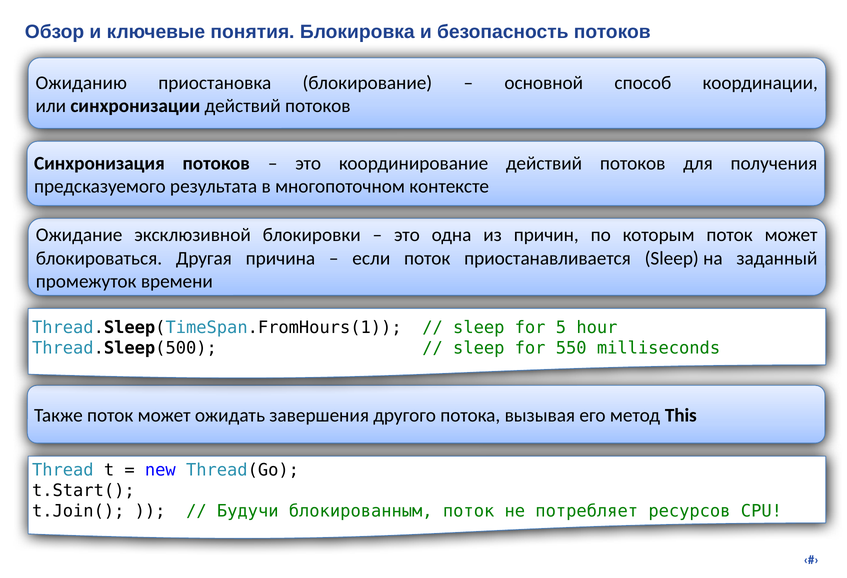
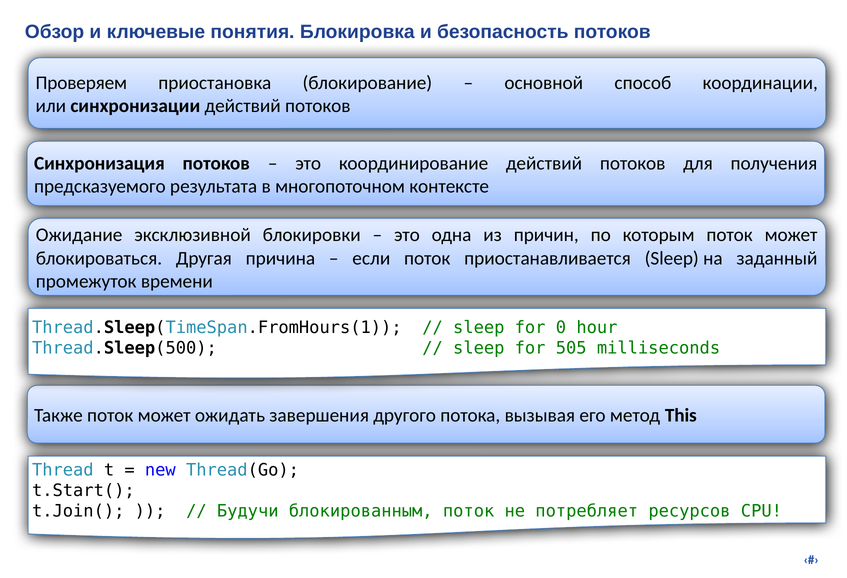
Ожиданию: Ожиданию -> Проверяем
5: 5 -> 0
550: 550 -> 505
